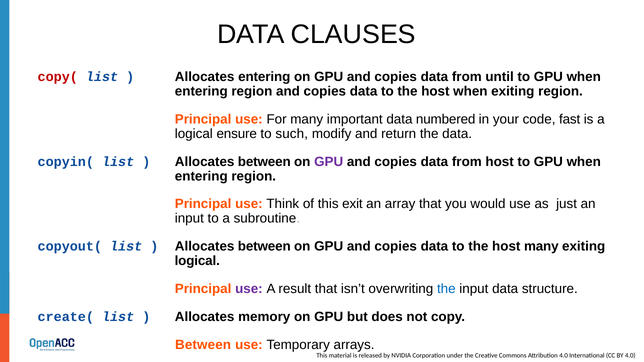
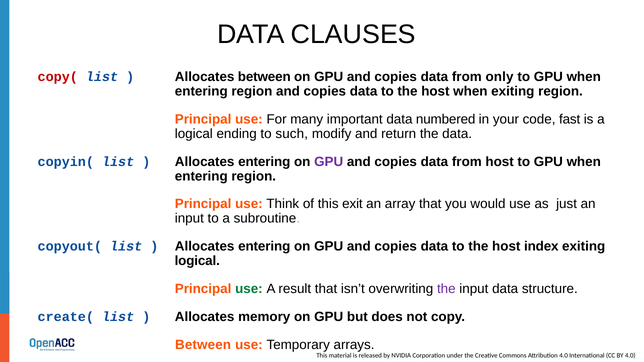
Allocates entering: entering -> between
until: until -> only
ensure: ensure -> ending
between at (264, 162): between -> entering
between at (264, 247): between -> entering
host many: many -> index
use at (249, 289) colour: purple -> green
the at (446, 289) colour: blue -> purple
